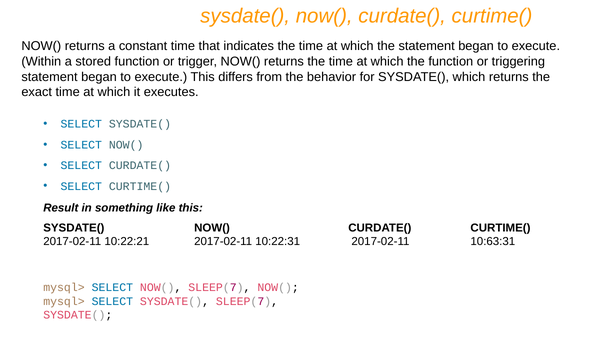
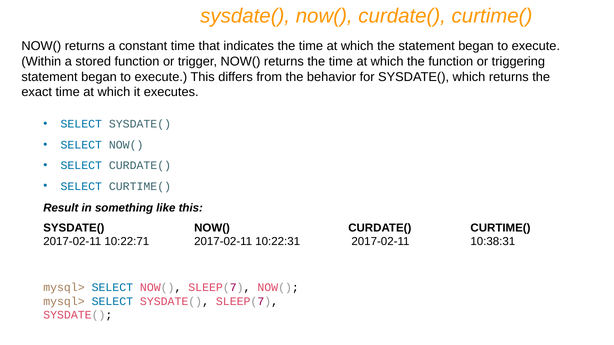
10:22:21: 10:22:21 -> 10:22:71
10:63:31: 10:63:31 -> 10:38:31
